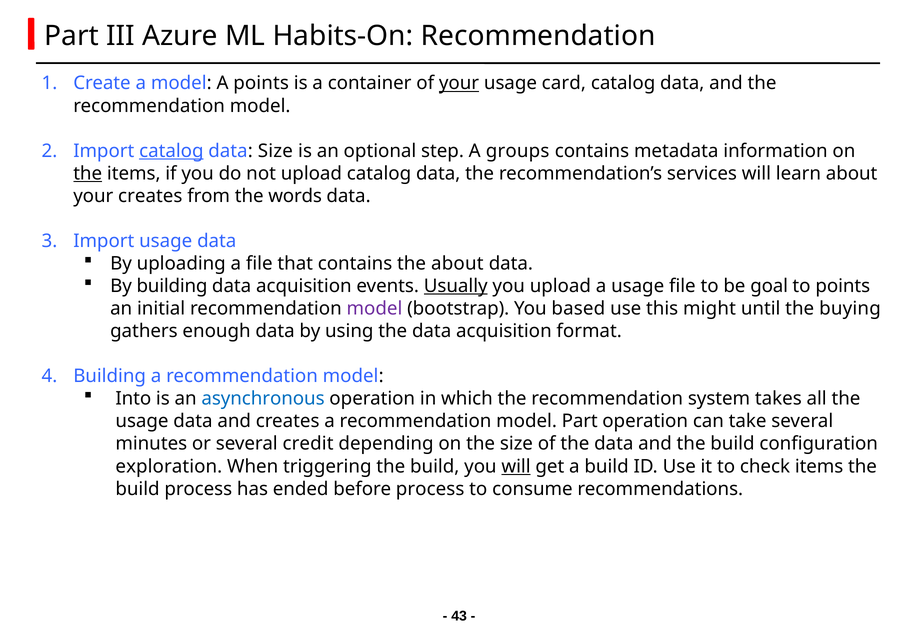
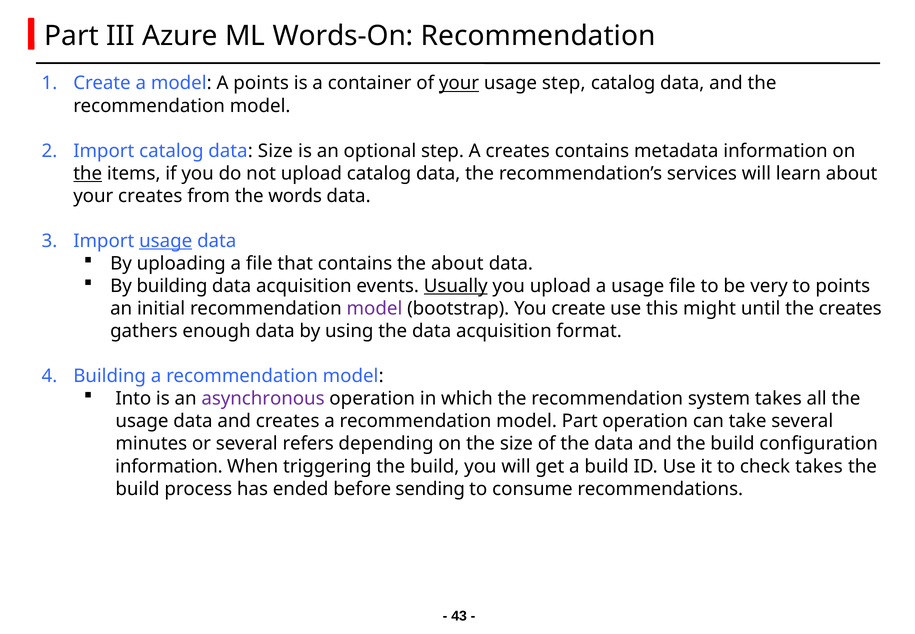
Habits-On: Habits-On -> Words-On
usage card: card -> step
catalog at (171, 151) underline: present -> none
A groups: groups -> creates
usage at (166, 241) underline: none -> present
goal: goal -> very
You based: based -> create
the buying: buying -> creates
asynchronous colour: blue -> purple
credit: credit -> refers
exploration at (169, 466): exploration -> information
will at (516, 466) underline: present -> none
check items: items -> takes
before process: process -> sending
